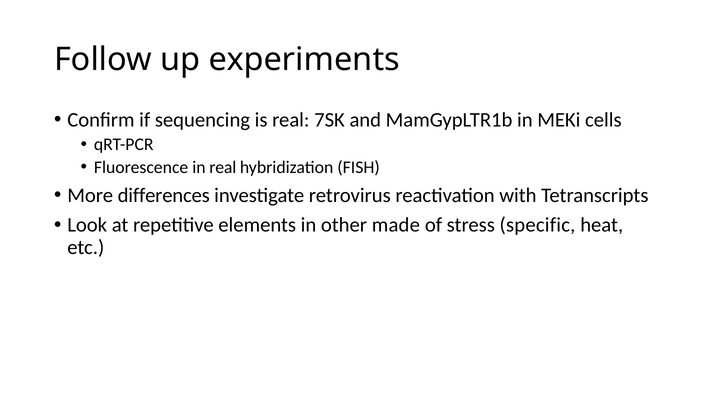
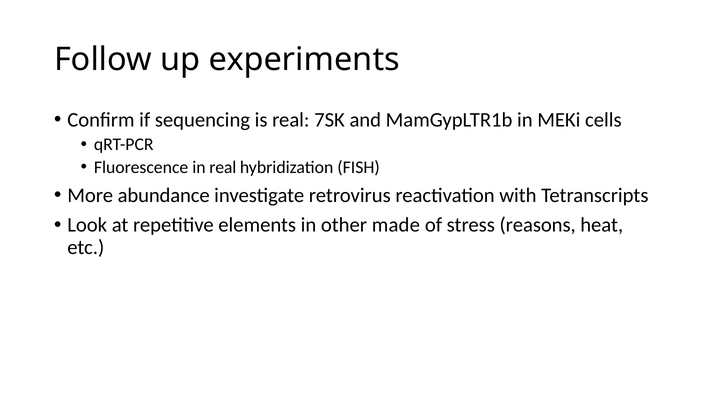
differences: differences -> abundance
specific: specific -> reasons
